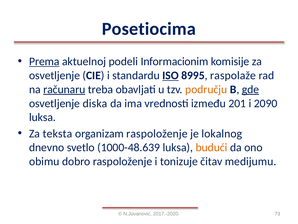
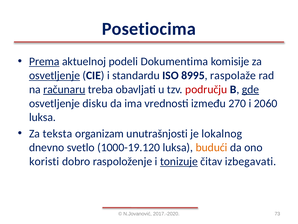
Informacionim: Informacionim -> Dokumentima
osvetljenje at (55, 75) underline: none -> present
ISO underline: present -> none
području colour: orange -> red
diska: diska -> disku
201: 201 -> 270
2090: 2090 -> 2060
organizam raspoloženje: raspoloženje -> unutrašnjosti
1000-48.639: 1000-48.639 -> 1000-19.120
obimu: obimu -> koristi
tonizuje underline: none -> present
medijumu: medijumu -> izbegavati
